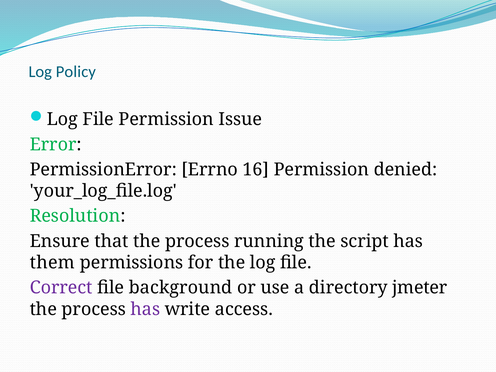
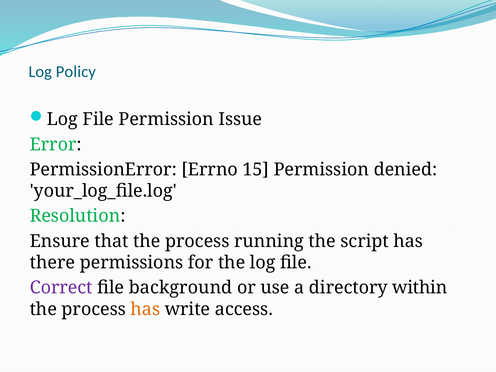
16: 16 -> 15
them: them -> there
jmeter: jmeter -> within
has at (145, 309) colour: purple -> orange
